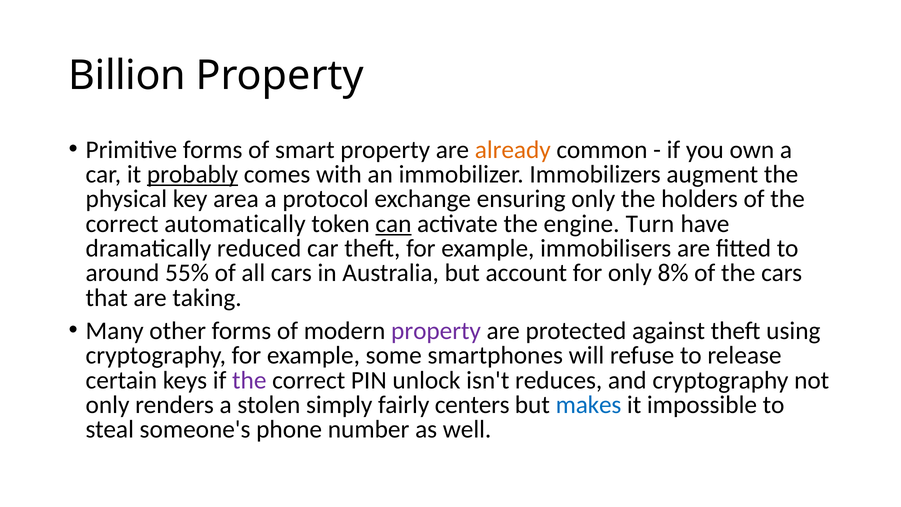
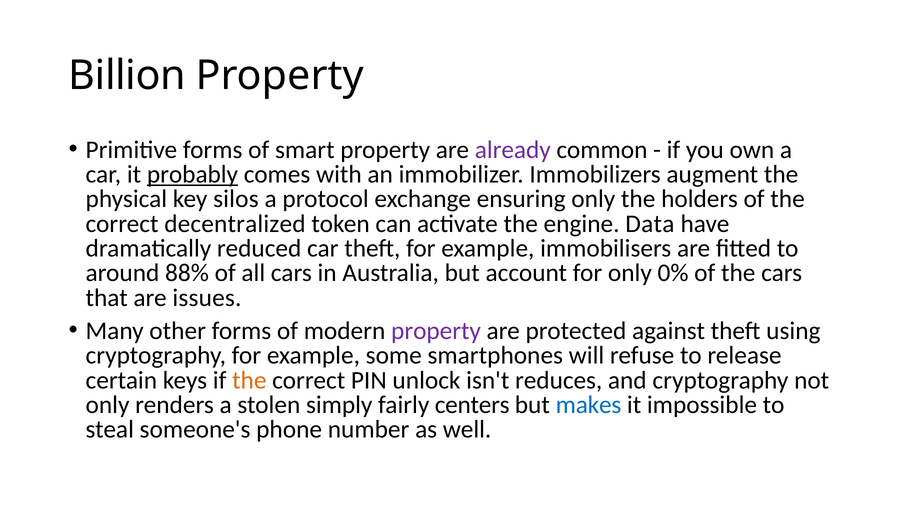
already colour: orange -> purple
area: area -> silos
automatically: automatically -> decentralized
can underline: present -> none
Turn: Turn -> Data
55%: 55% -> 88%
8%: 8% -> 0%
taking: taking -> issues
the at (249, 380) colour: purple -> orange
